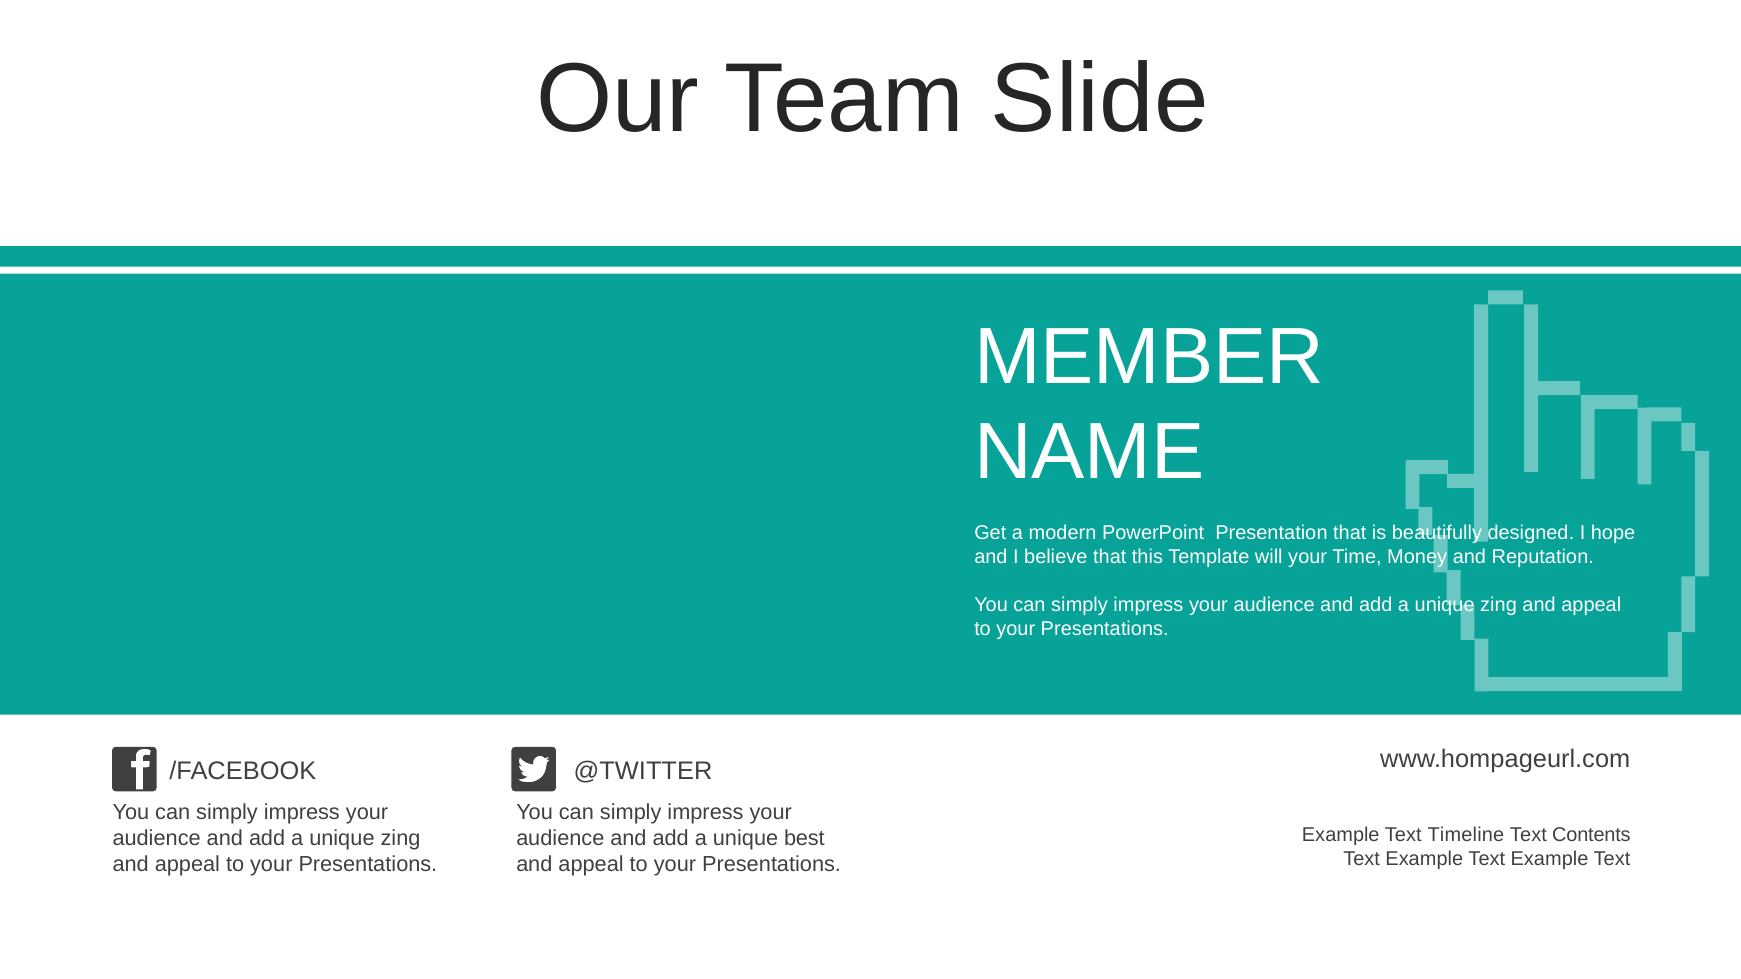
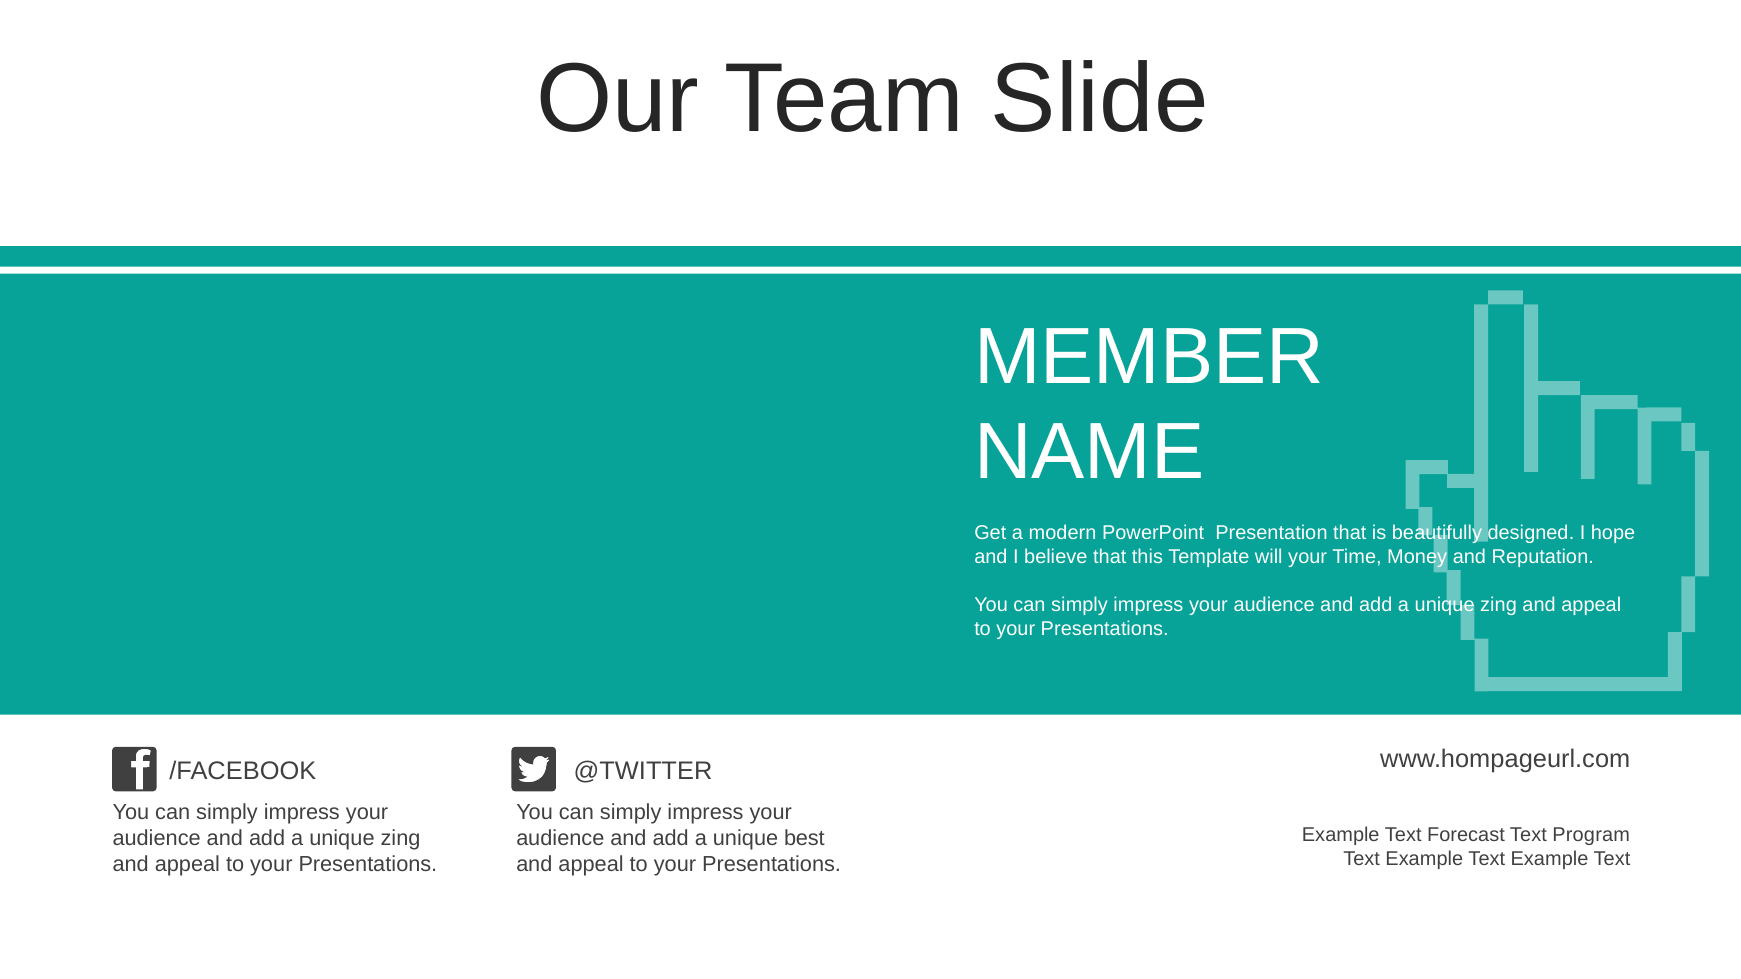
Timeline: Timeline -> Forecast
Contents: Contents -> Program
